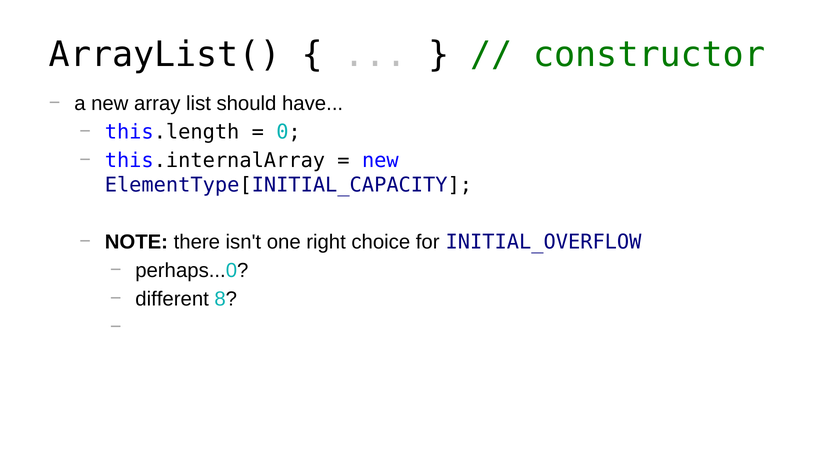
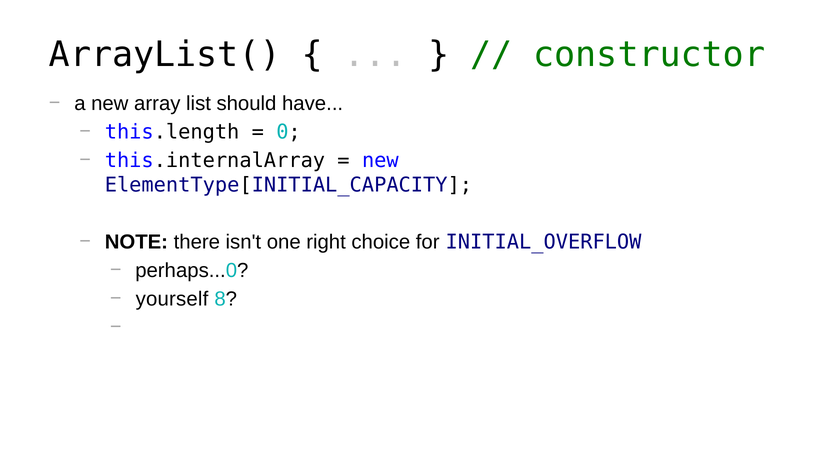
different: different -> yourself
